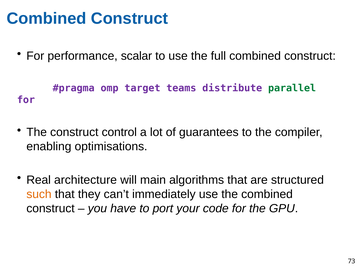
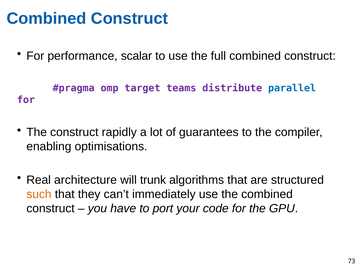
parallel colour: green -> blue
control: control -> rapidly
main: main -> trunk
